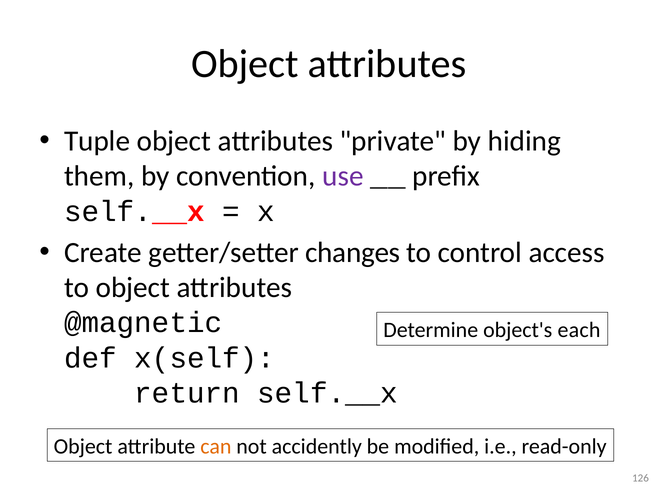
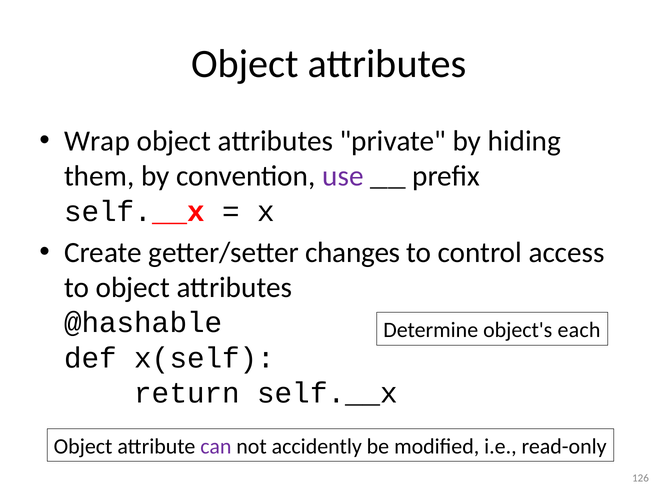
Tuple: Tuple -> Wrap
@magnetic: @magnetic -> @hashable
can colour: orange -> purple
